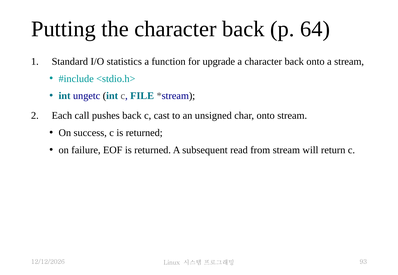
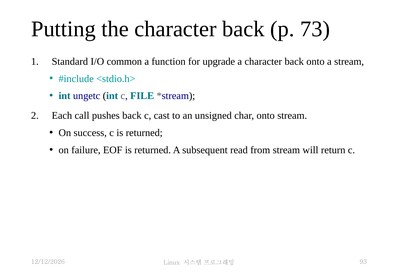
64: 64 -> 73
statistics: statistics -> common
